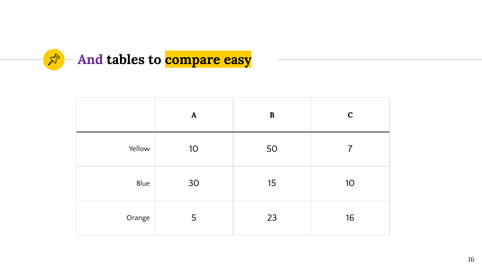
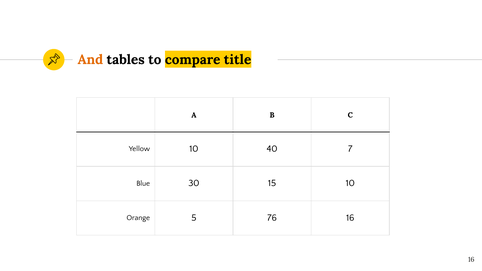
And colour: purple -> orange
easy: easy -> title
50: 50 -> 40
23: 23 -> 76
